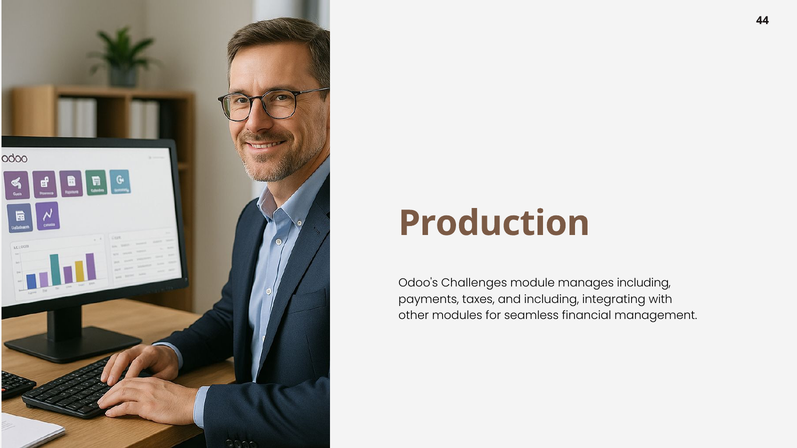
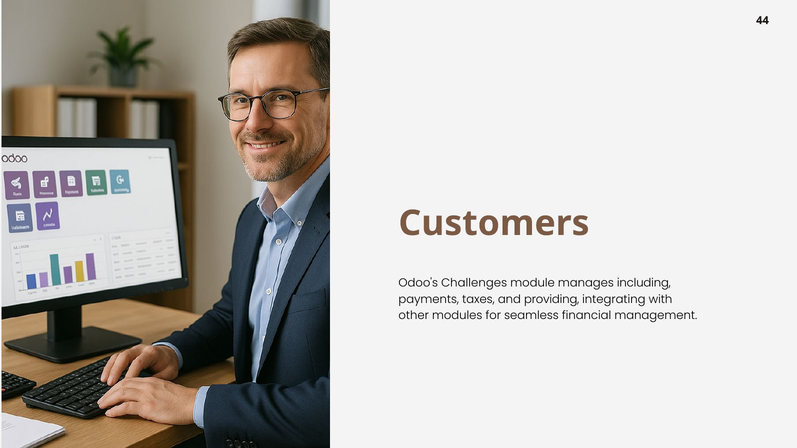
Production: Production -> Customers
and including: including -> providing
